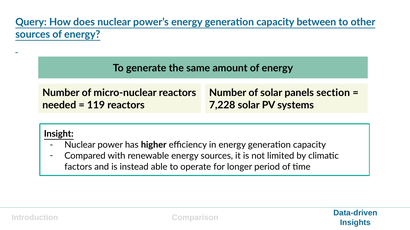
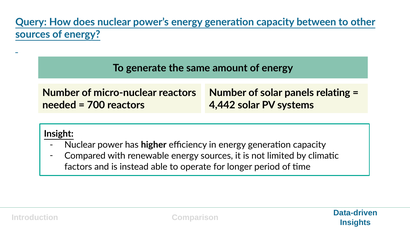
section: section -> relating
119: 119 -> 700
7,228: 7,228 -> 4,442
